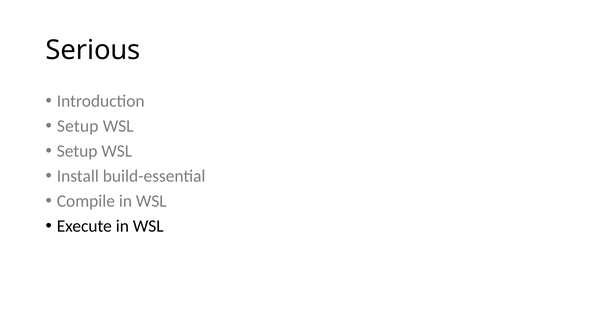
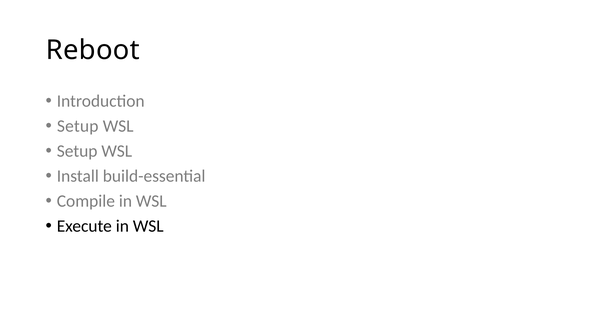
Serious: Serious -> Reboot
